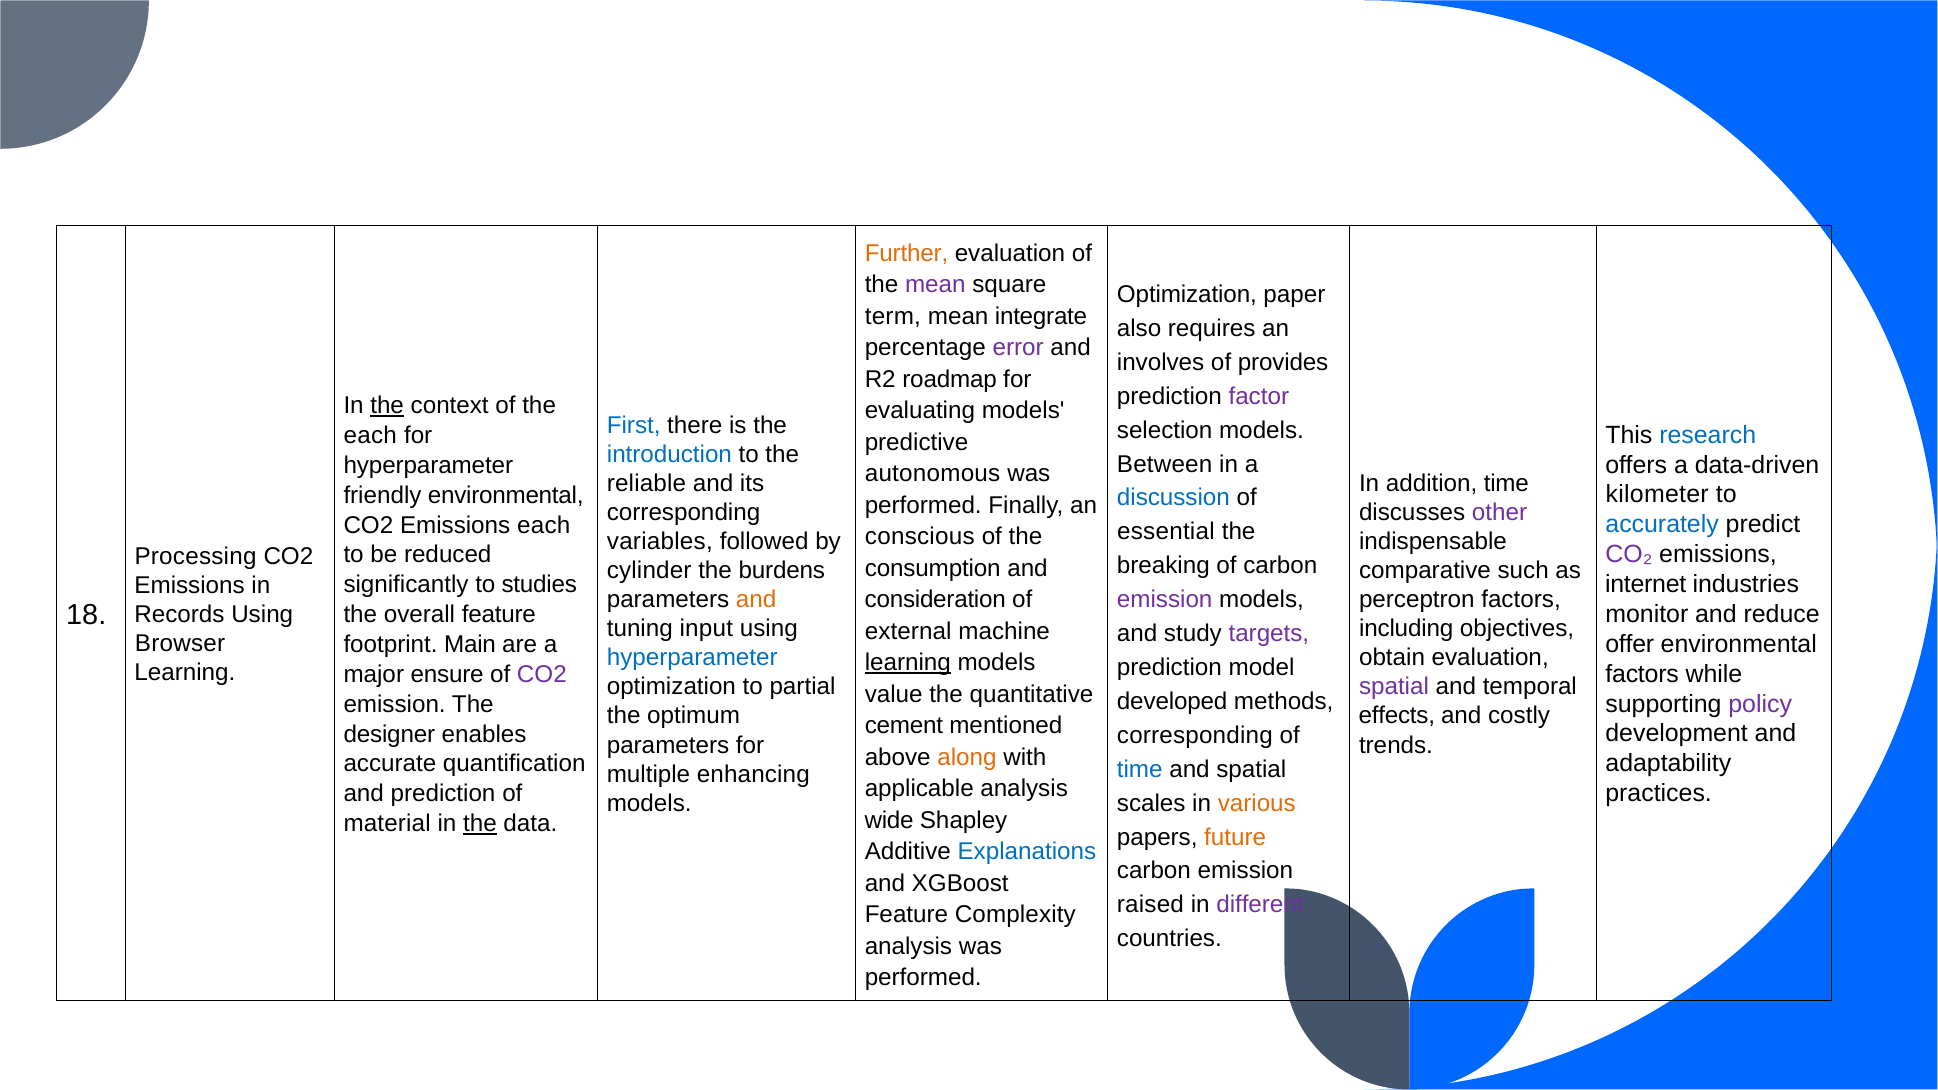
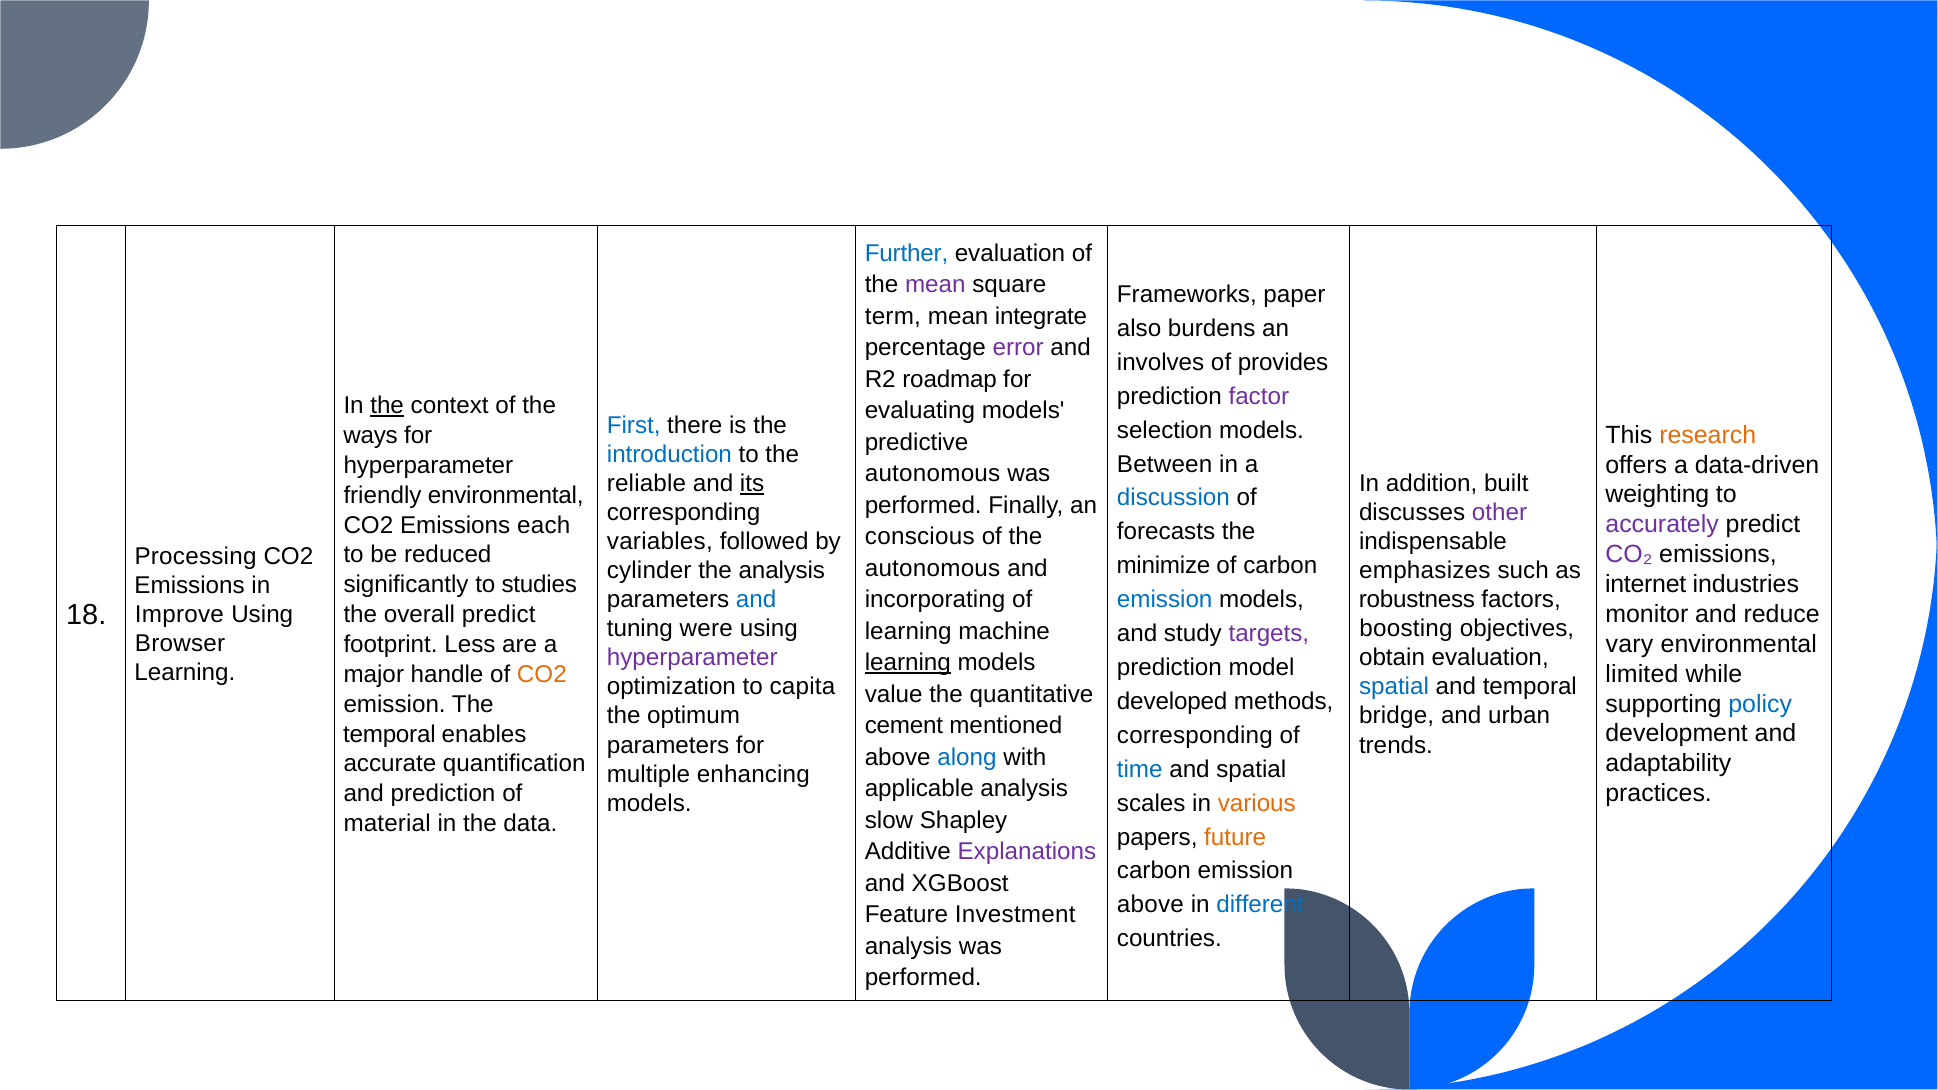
Further colour: orange -> blue
Optimization at (1187, 295): Optimization -> Frameworks
requires: requires -> burdens
research colour: blue -> orange
each at (370, 435): each -> ways
its underline: none -> present
addition time: time -> built
kilometer: kilometer -> weighting
accurately colour: blue -> purple
essential: essential -> forecasts
breaking: breaking -> minimize
consumption at (933, 568): consumption -> autonomous
the burdens: burdens -> analysis
comparative: comparative -> emphasizes
and at (756, 600) colour: orange -> blue
consideration: consideration -> incorporating
emission at (1165, 600) colour: purple -> blue
perceptron: perceptron -> robustness
Records: Records -> Improve
overall feature: feature -> predict
input: input -> were
including: including -> boosting
external at (908, 631): external -> learning
offer: offer -> vary
Main: Main -> Less
hyperparameter at (692, 658) colour: blue -> purple
factors at (1642, 674): factors -> limited
ensure: ensure -> handle
CO2 at (542, 674) colour: purple -> orange
partial: partial -> capita
spatial at (1394, 687) colour: purple -> blue
policy colour: purple -> blue
effects: effects -> bridge
costly: costly -> urban
designer at (389, 734): designer -> temporal
along colour: orange -> blue
wide: wide -> slow
the at (480, 824) underline: present -> none
Explanations colour: blue -> purple
raised at (1150, 905): raised -> above
different colour: purple -> blue
Complexity: Complexity -> Investment
